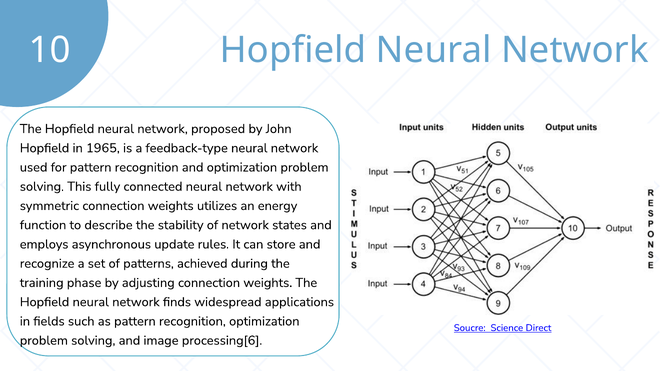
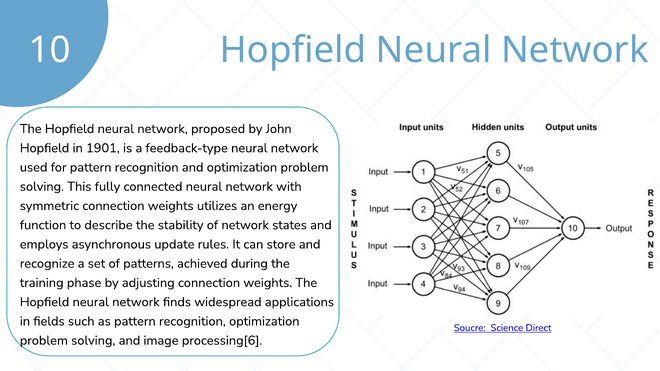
1965: 1965 -> 1901
